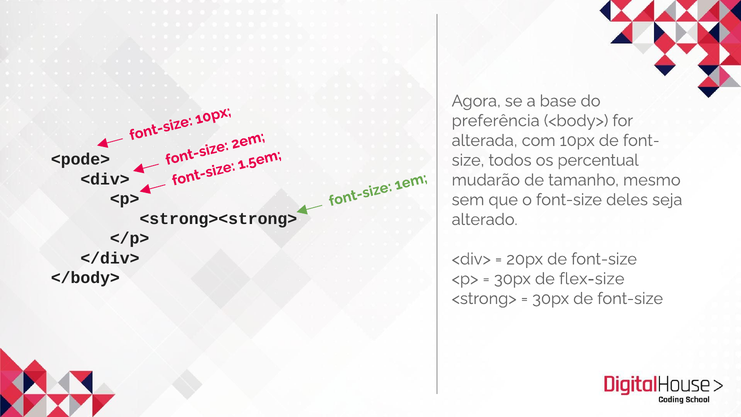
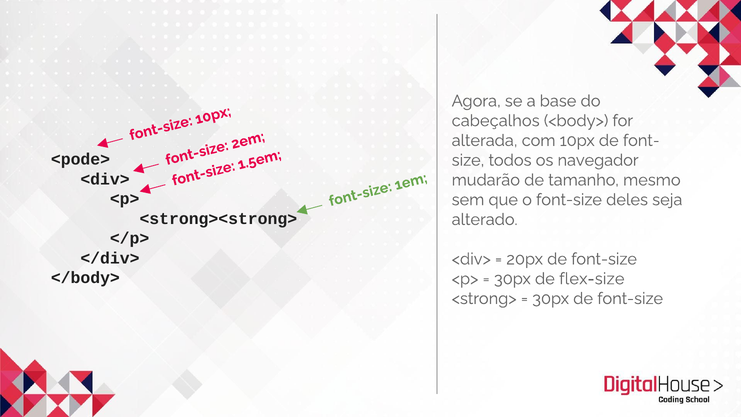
preferência: preferência -> cabeçalhos
percentual: percentual -> navegador
